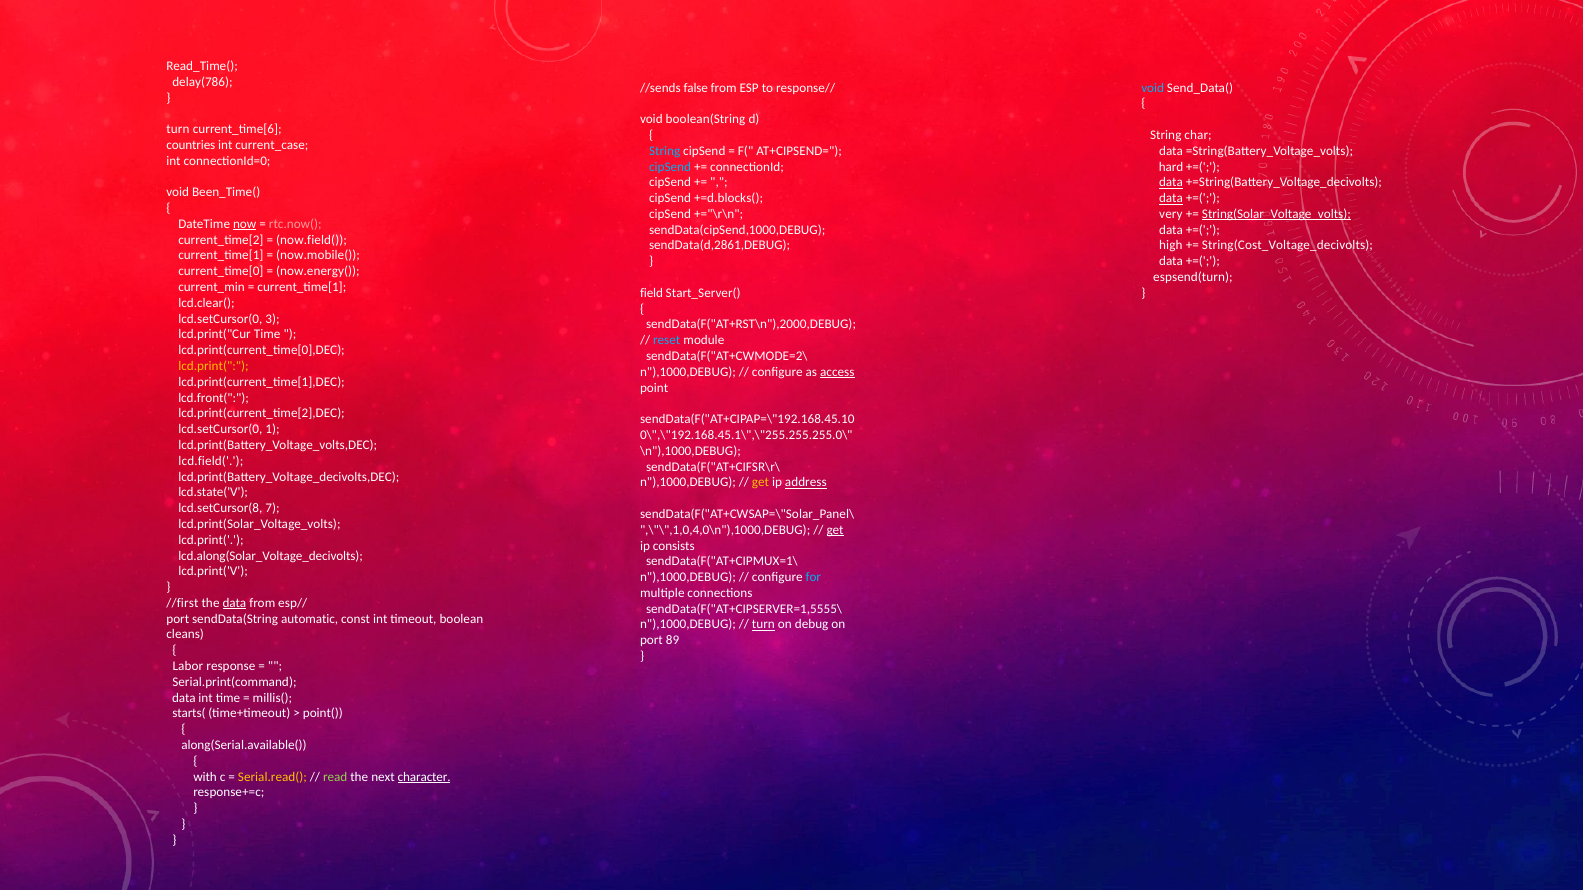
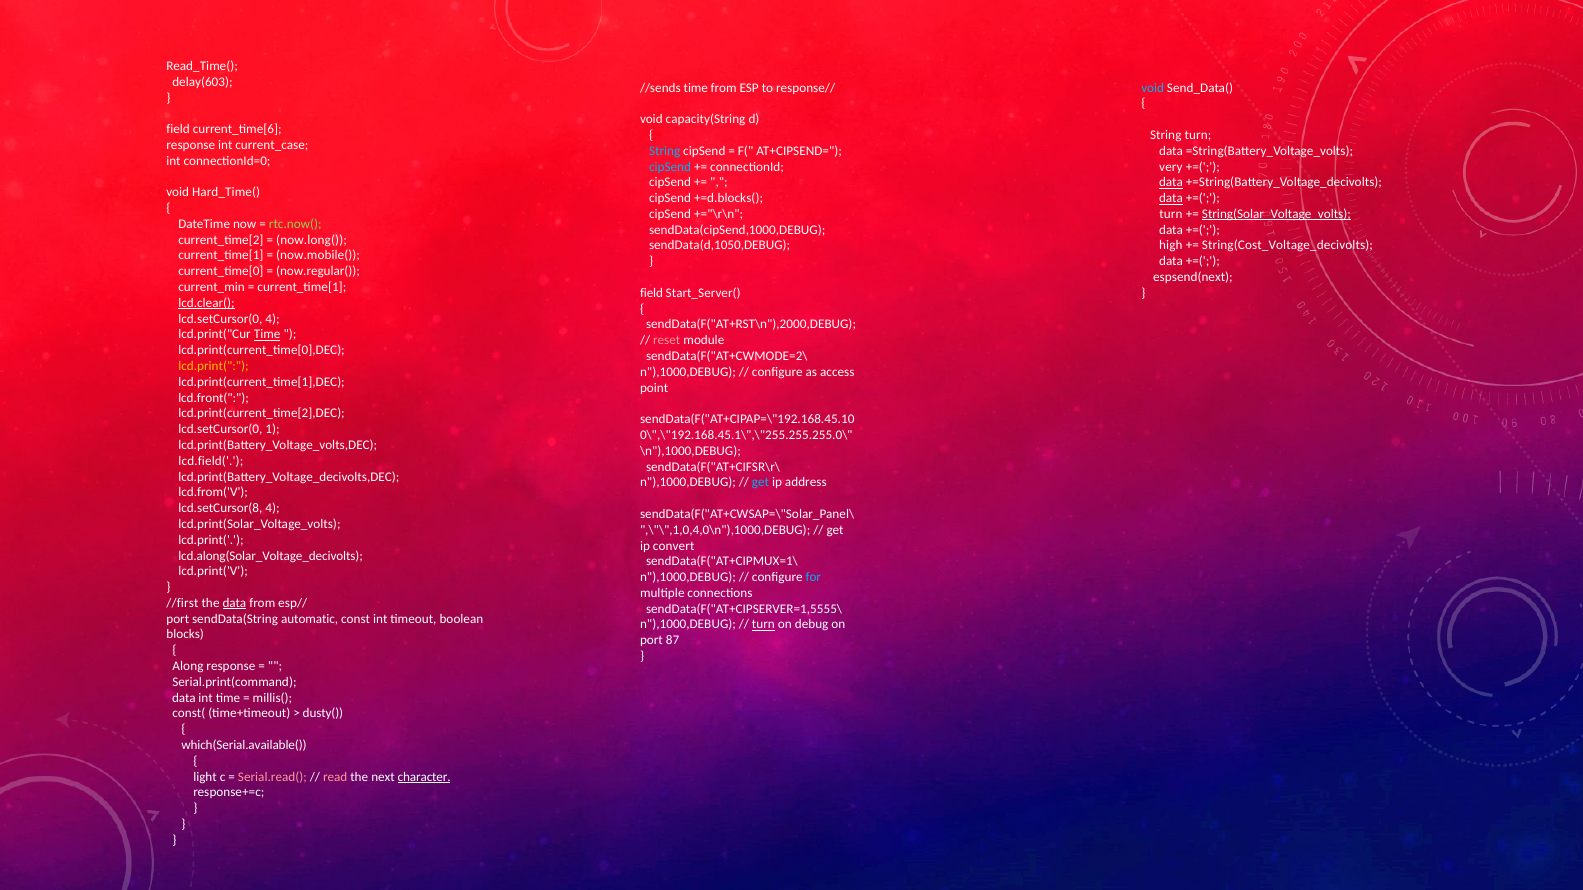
delay(786: delay(786 -> delay(603
//sends false: false -> time
boolean(String: boolean(String -> capacity(String
turn at (178, 129): turn -> field
String char: char -> turn
countries at (191, 145): countries -> response
hard: hard -> very
Been_Time(: Been_Time( -> Hard_Time(
very at (1171, 214): very -> turn
now underline: present -> none
rtc.now( colour: pink -> light green
now.field(: now.field( -> now.long(
sendData(d,2861,DEBUG: sendData(d,2861,DEBUG -> sendData(d,1050,DEBUG
now.energy(: now.energy( -> now.regular(
espsend(turn: espsend(turn -> espsend(next
lcd.clear( underline: none -> present
lcd.setCursor(0 3: 3 -> 4
Time at (267, 335) underline: none -> present
reset colour: light blue -> pink
access underline: present -> none
get at (761, 483) colour: yellow -> light blue
address underline: present -> none
lcd.state('V: lcd.state('V -> lcd.from('V
lcd.setCursor(8 7: 7 -> 4
get at (835, 530) underline: present -> none
consists: consists -> convert
cleans: cleans -> blocks
89: 89 -> 87
Labor: Labor -> Along
starts(: starts( -> const(
point(: point( -> dusty(
along(Serial.available(: along(Serial.available( -> which(Serial.available(
with: with -> light
Serial.read( colour: yellow -> pink
read colour: light green -> pink
